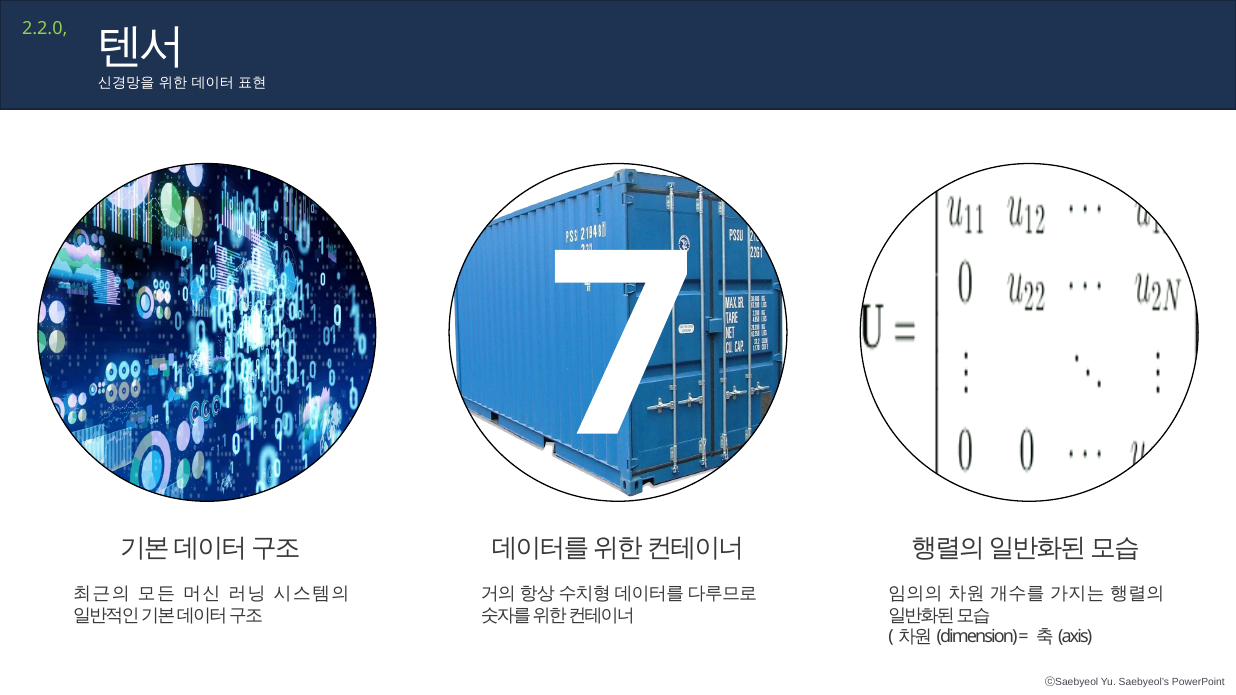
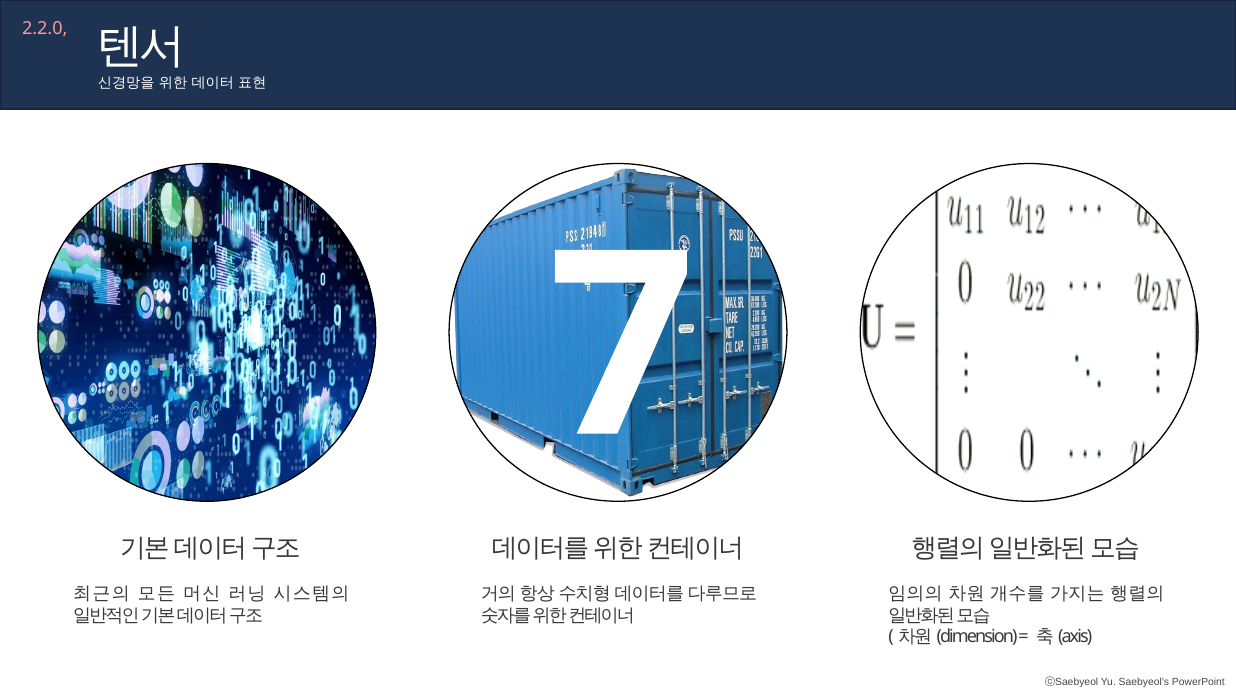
2.2.0 colour: light green -> pink
